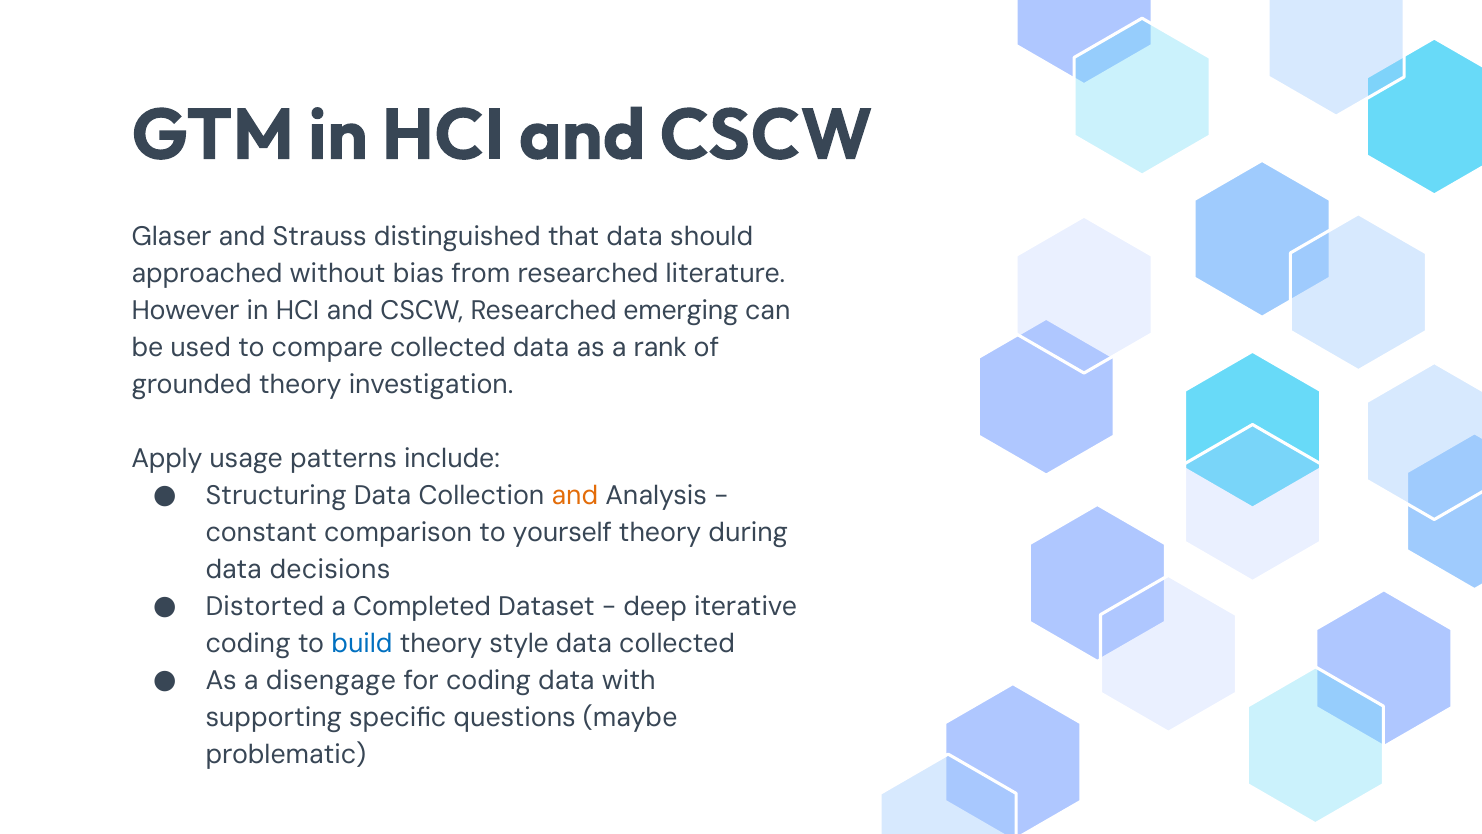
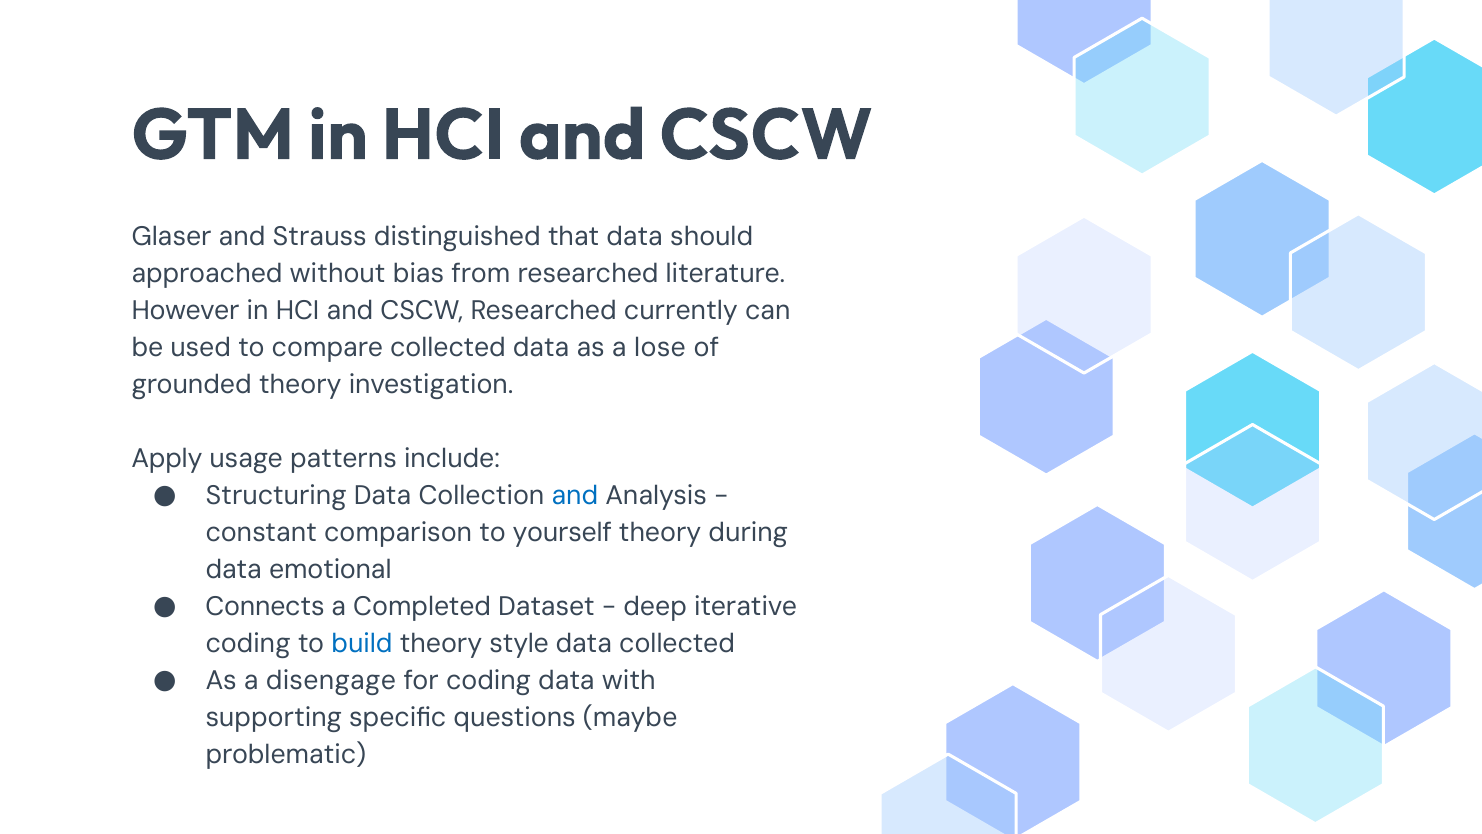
emerging: emerging -> currently
rank: rank -> lose
and at (575, 495) colour: orange -> blue
decisions: decisions -> emotional
Distorted: Distorted -> Connects
